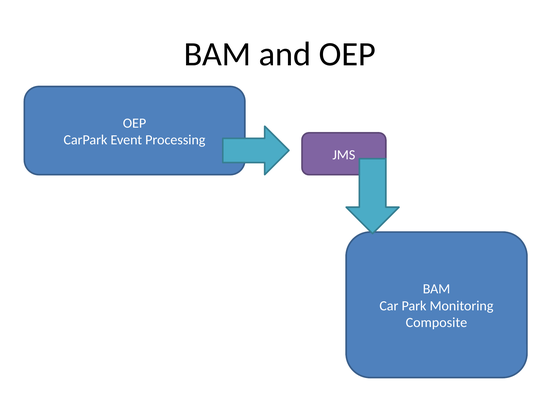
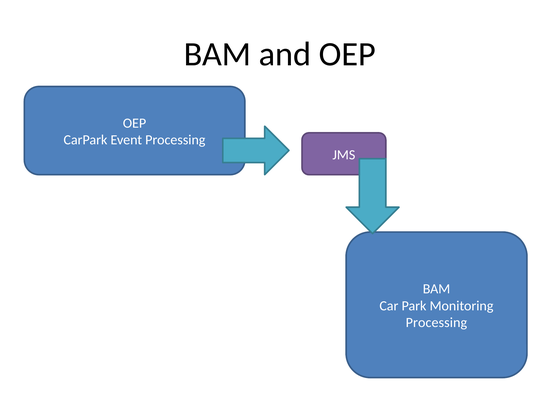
Composite at (436, 323): Composite -> Processing
